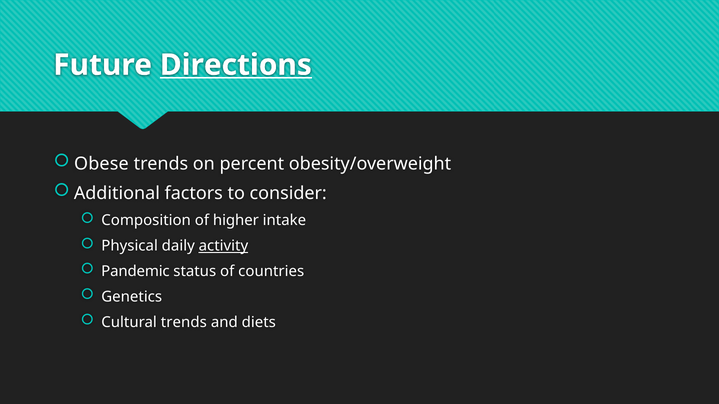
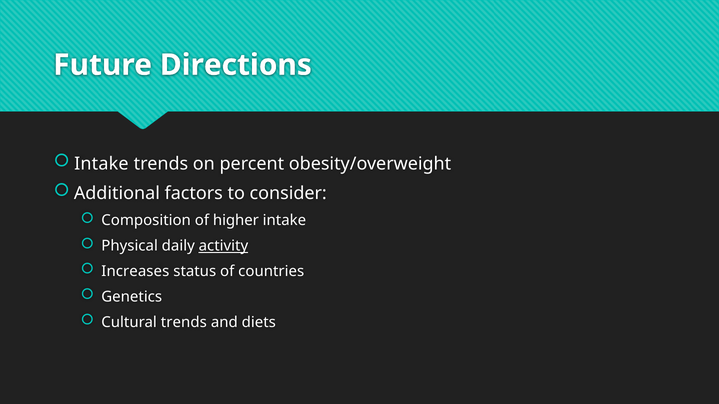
Directions underline: present -> none
Obese at (101, 164): Obese -> Intake
Pandemic: Pandemic -> Increases
